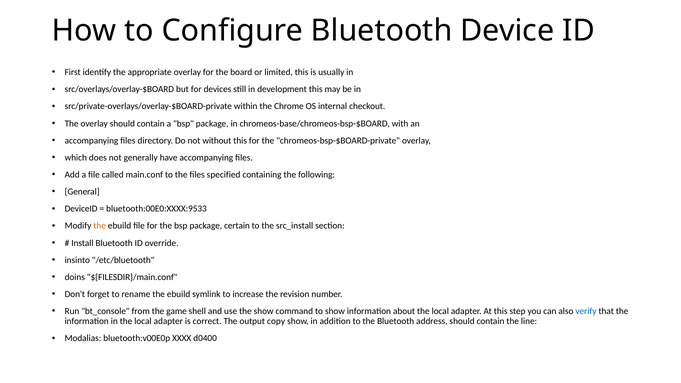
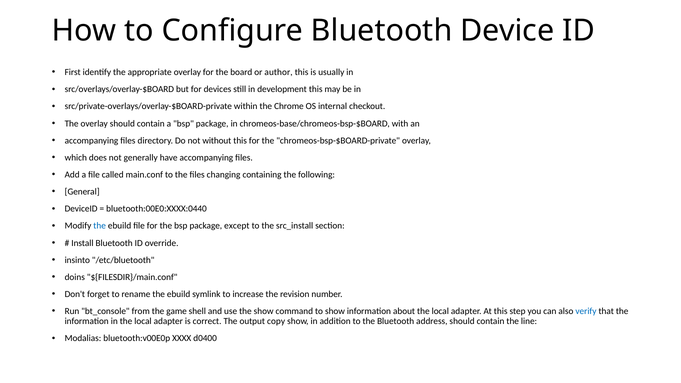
limited: limited -> author
specified: specified -> changing
bluetooth:00E0:XXXX:9533: bluetooth:00E0:XXXX:9533 -> bluetooth:00E0:XXXX:0440
the at (100, 226) colour: orange -> blue
certain: certain -> except
